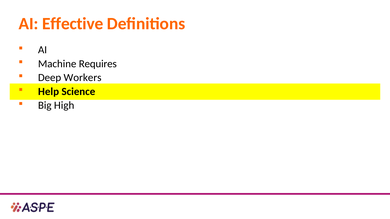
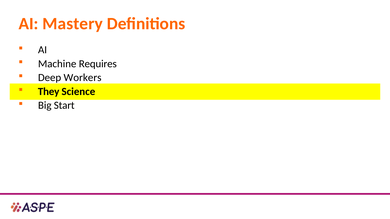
Effective: Effective -> Mastery
Help: Help -> They
High: High -> Start
